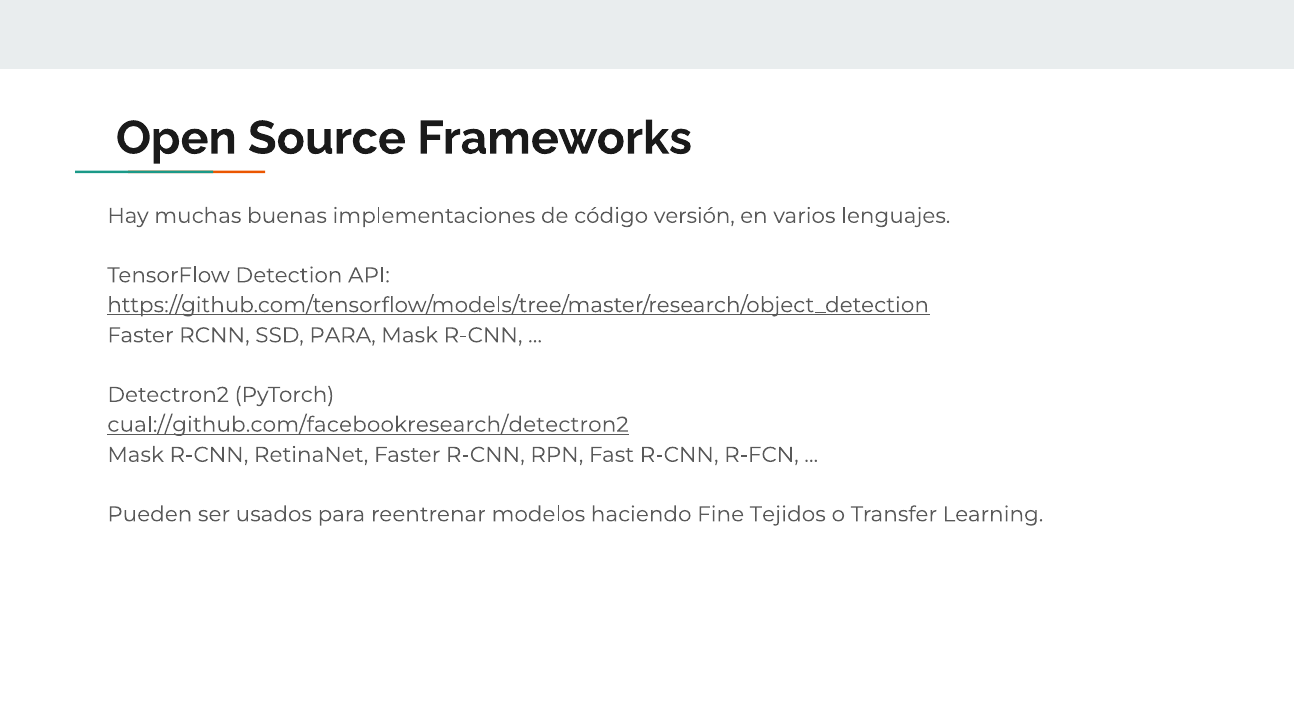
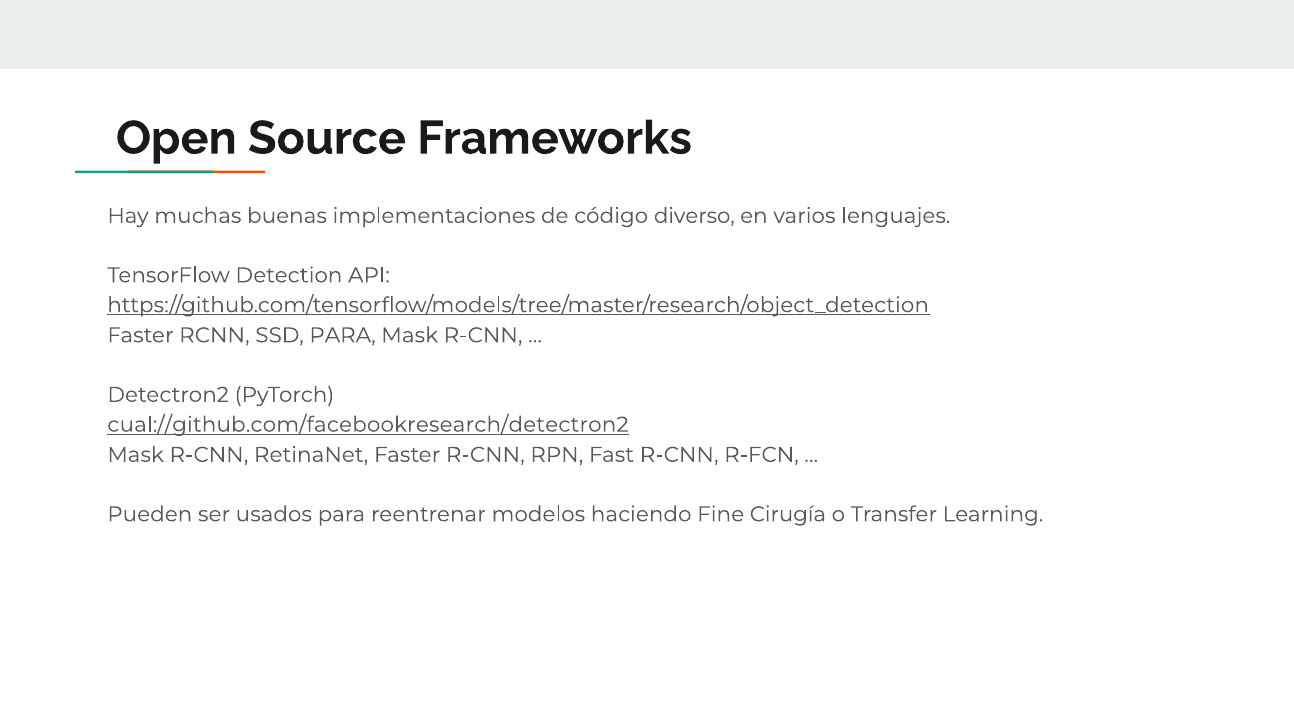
versión: versión -> diverso
Tejidos: Tejidos -> Cirugía
